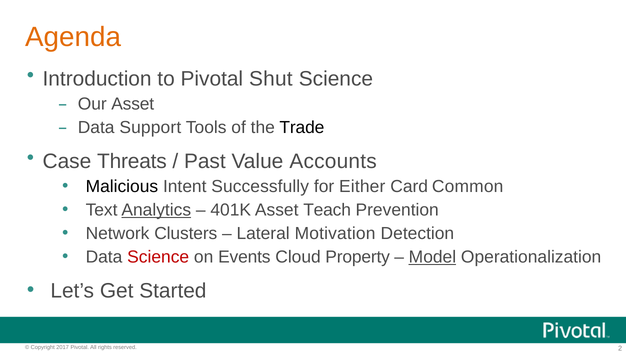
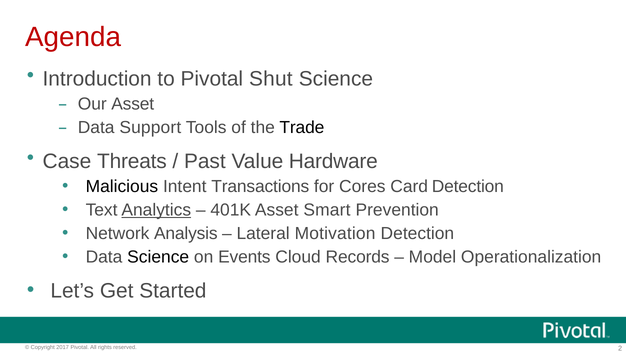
Agenda colour: orange -> red
Accounts: Accounts -> Hardware
Successfully: Successfully -> Transactions
Either: Either -> Cores
Card Common: Common -> Detection
Teach: Teach -> Smart
Clusters: Clusters -> Analysis
Science at (158, 257) colour: red -> black
Property: Property -> Records
Model underline: present -> none
